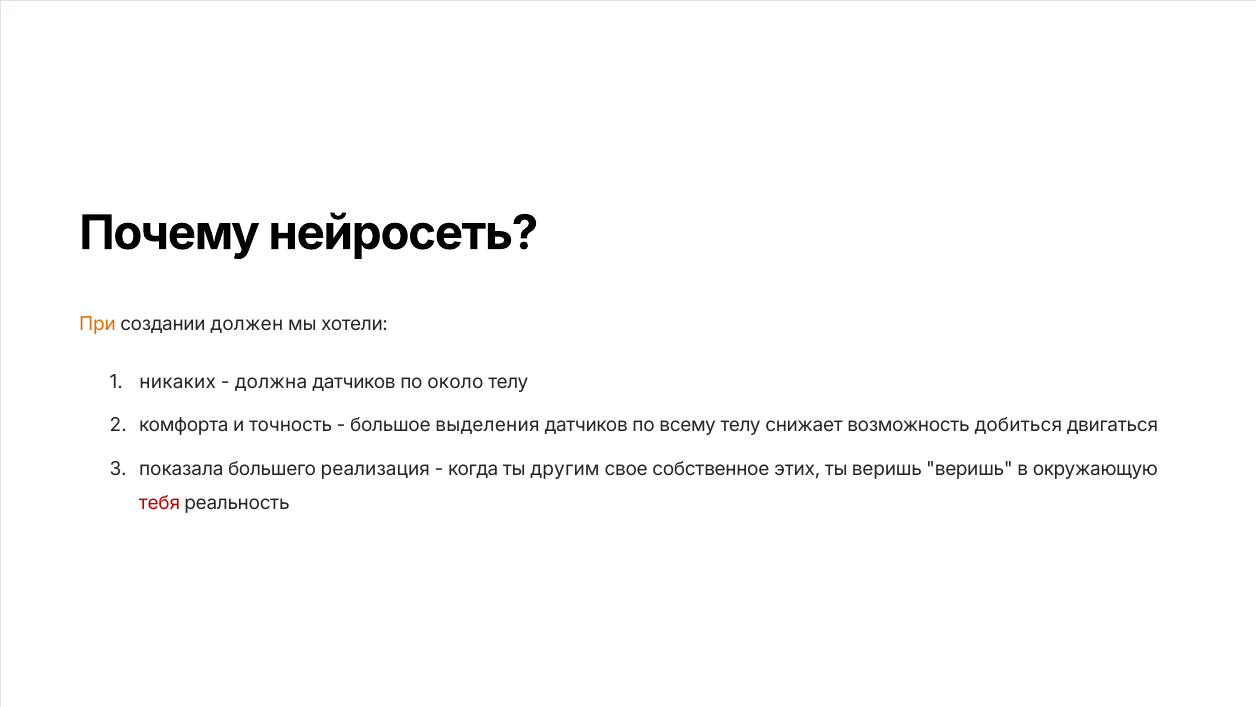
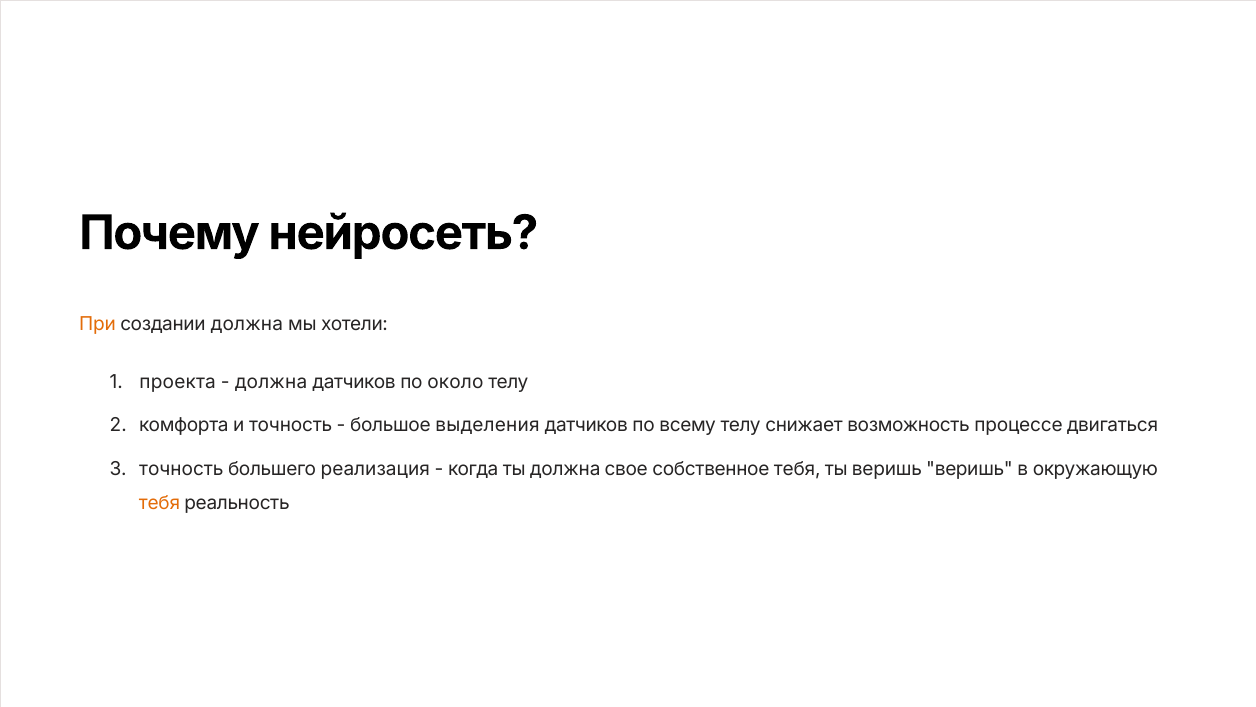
создании должен: должен -> должна
никаких: никаких -> проекта
добиться: добиться -> процессе
показала at (181, 469): показала -> точность
ты другим: другим -> должна
собственное этих: этих -> тебя
тебя at (160, 503) colour: red -> orange
